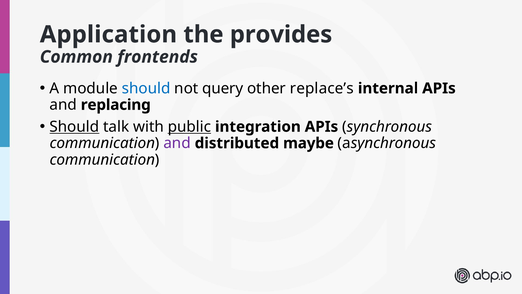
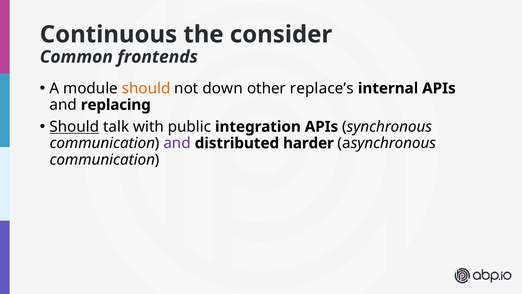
Application: Application -> Continuous
provides: provides -> consider
should at (146, 88) colour: blue -> orange
query: query -> down
public underline: present -> none
maybe: maybe -> harder
